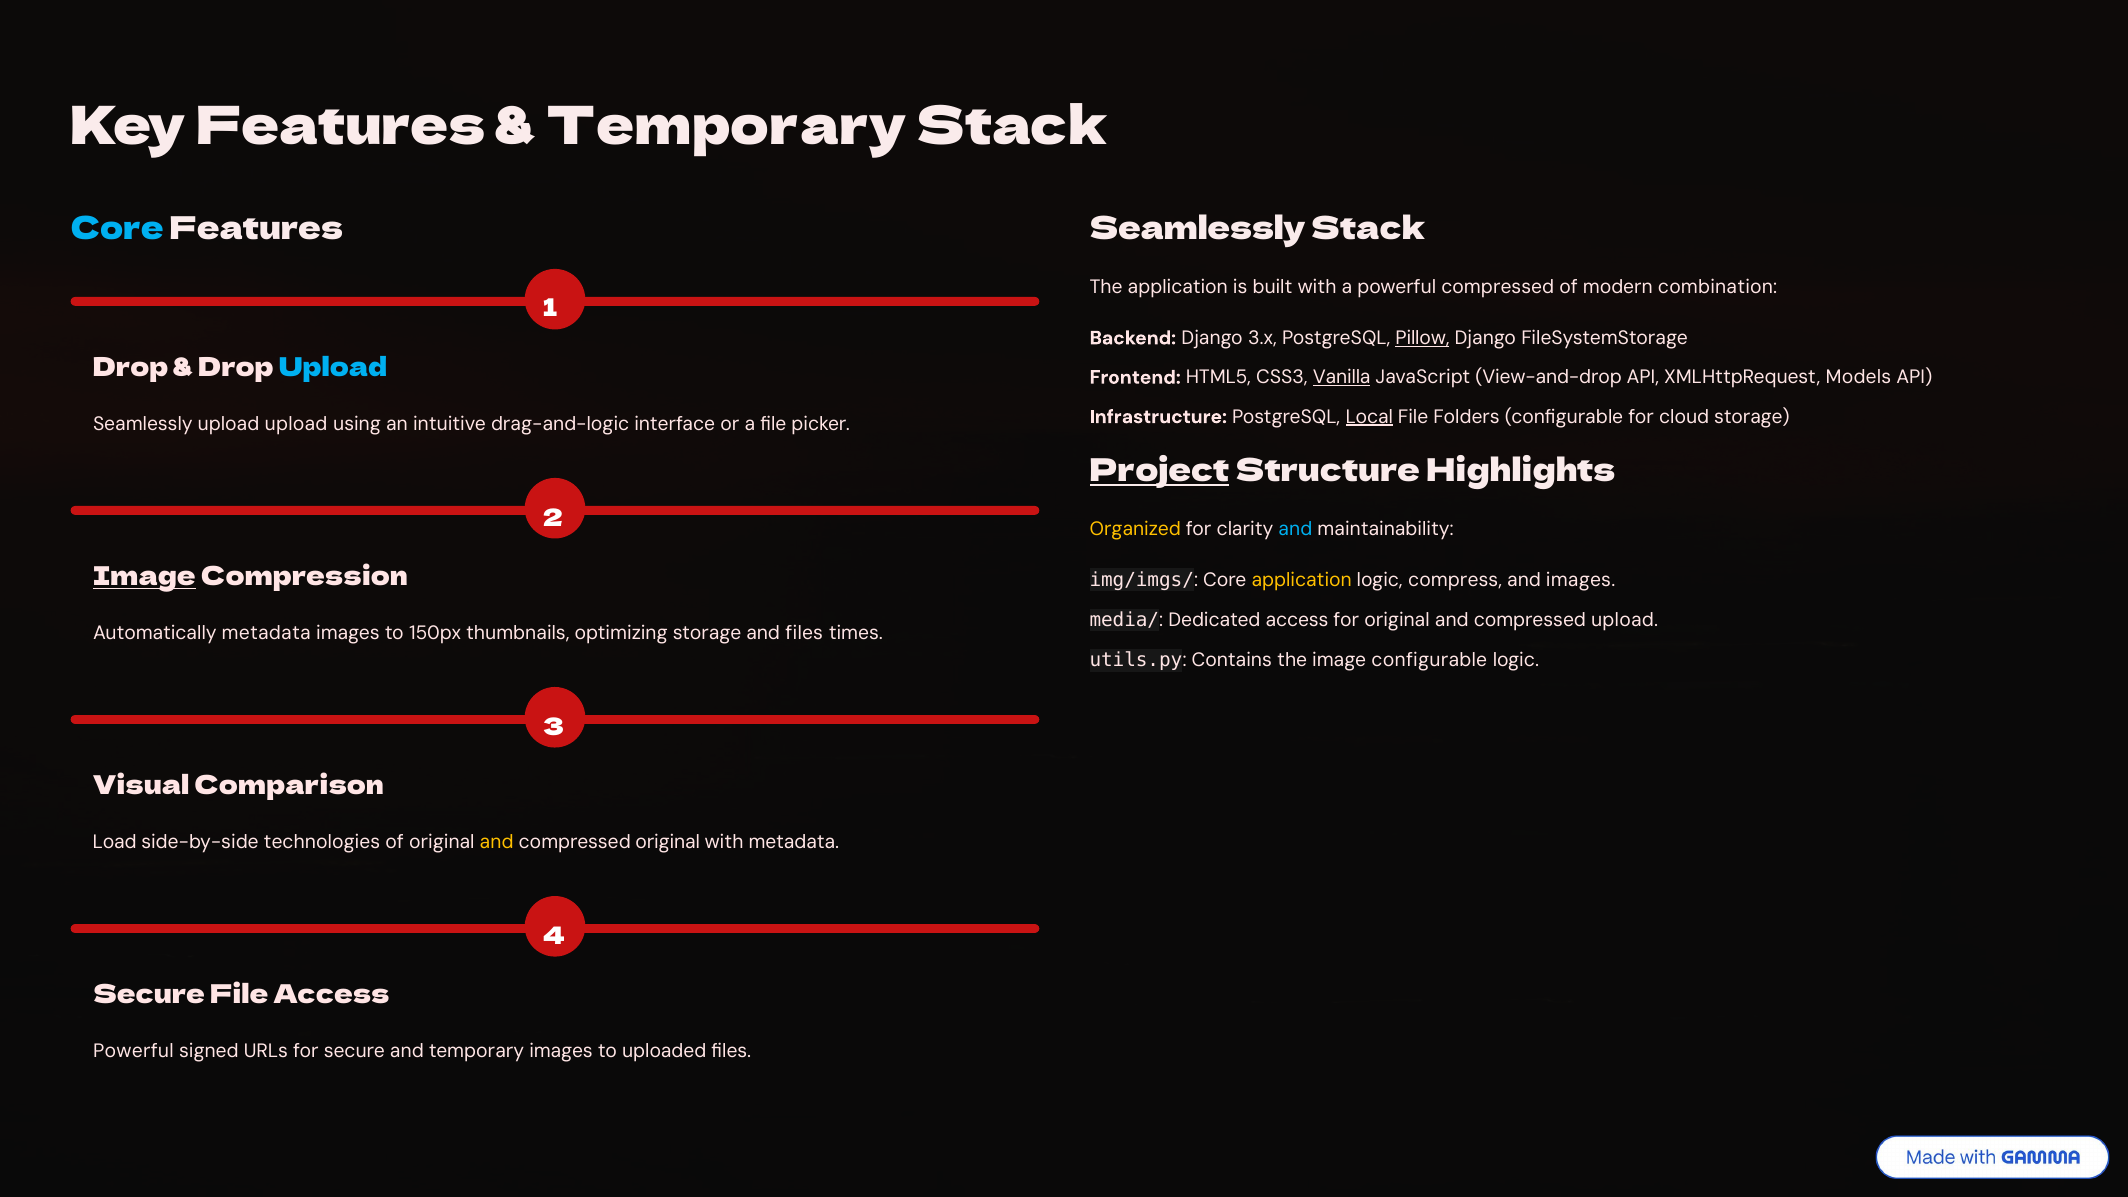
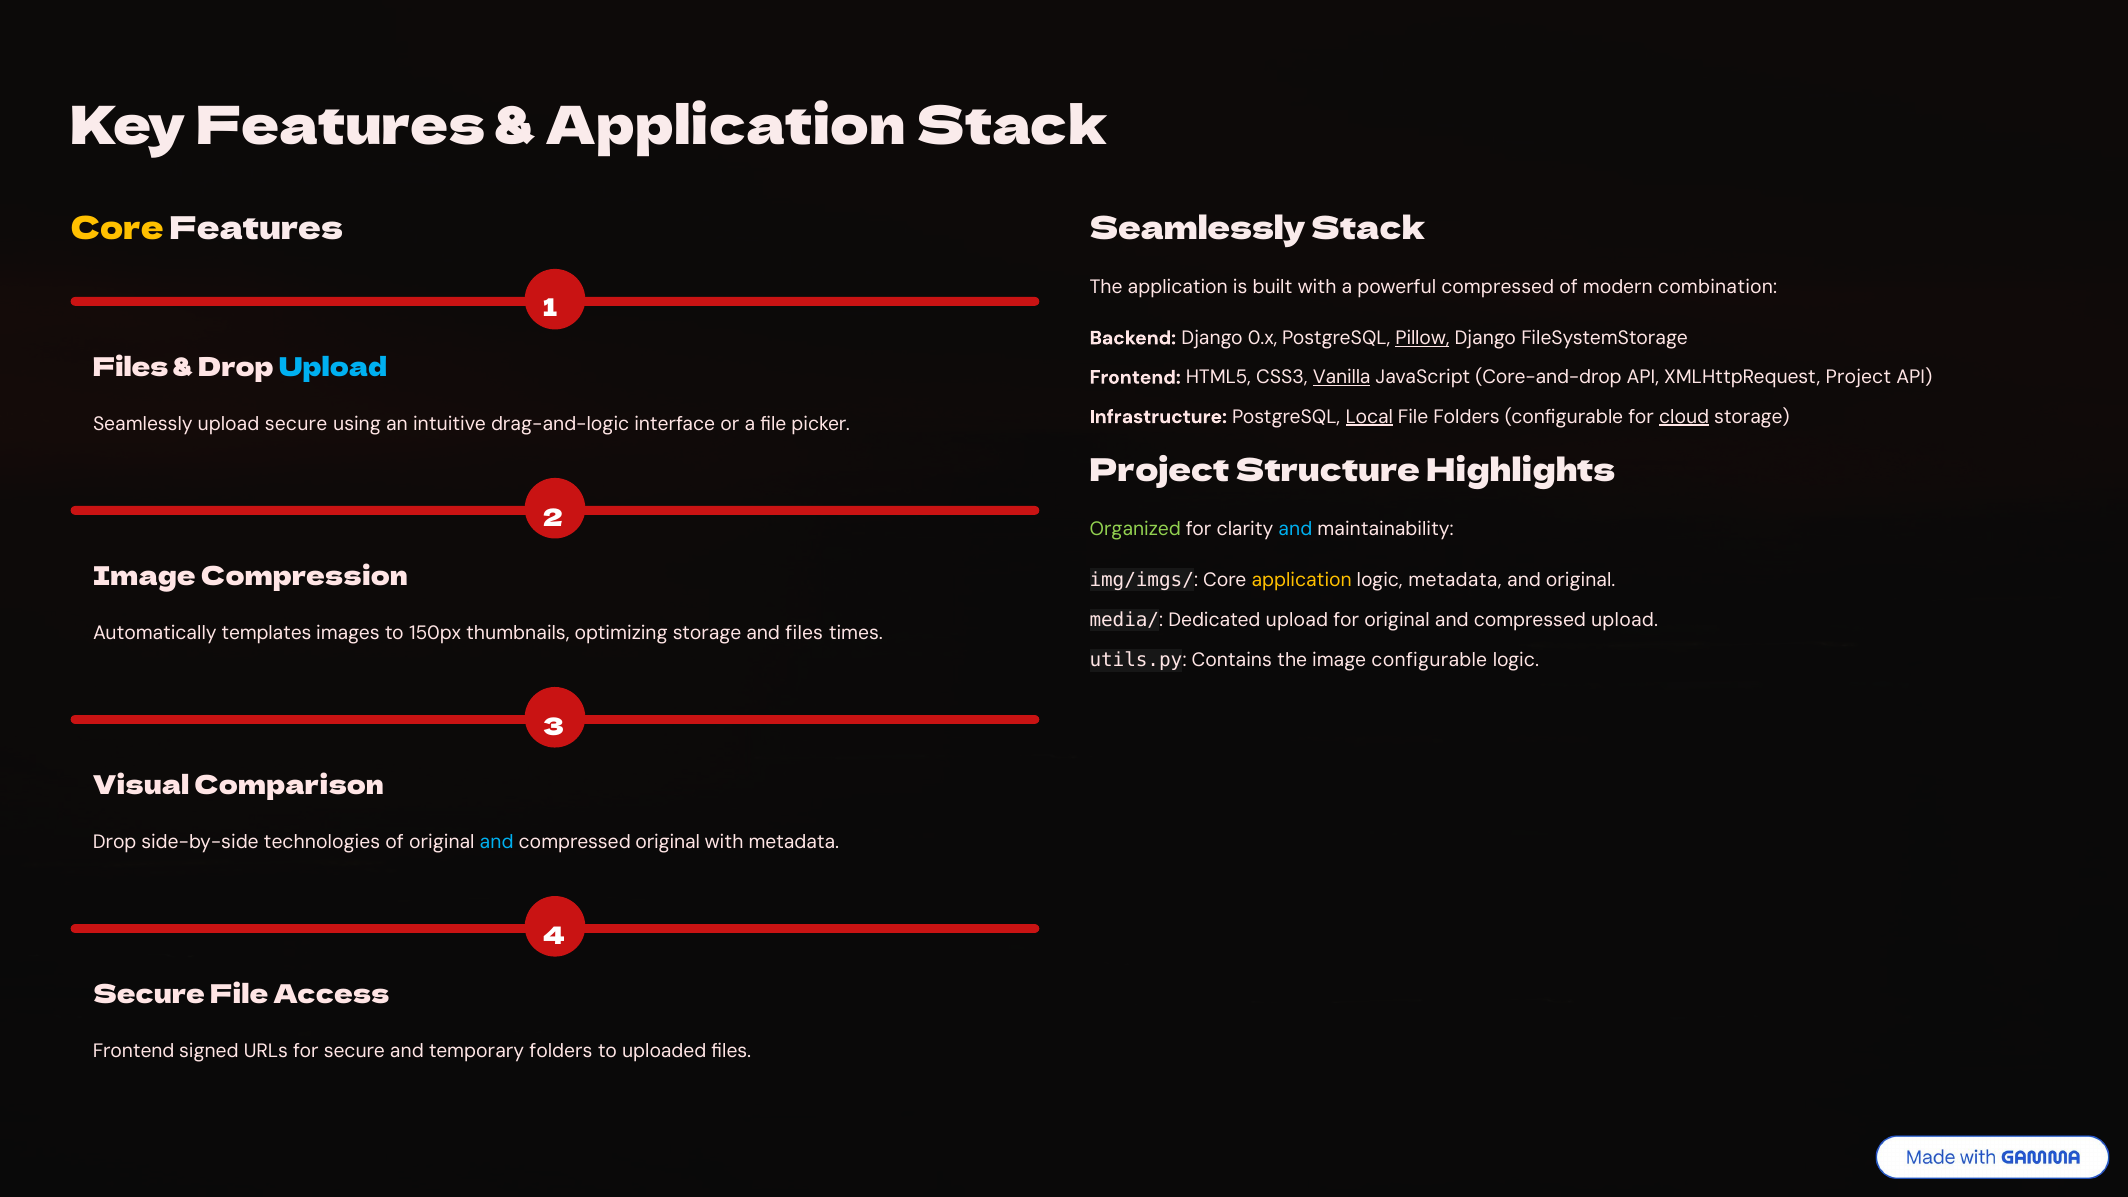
Temporary at (727, 127): Temporary -> Application
Core at (117, 229) colour: light blue -> yellow
3.x: 3.x -> 0.x
Drop at (131, 368): Drop -> Files
View-and-drop: View-and-drop -> Core-and-drop
XMLHttpRequest Models: Models -> Project
cloud underline: none -> present
upload upload: upload -> secure
Project at (1159, 471) underline: present -> none
Organized colour: yellow -> light green
Image at (144, 577) underline: present -> none
logic compress: compress -> metadata
and images: images -> original
Dedicated access: access -> upload
Automatically metadata: metadata -> templates
Load at (115, 842): Load -> Drop
and at (497, 842) colour: yellow -> light blue
Powerful at (133, 1051): Powerful -> Frontend
temporary images: images -> folders
